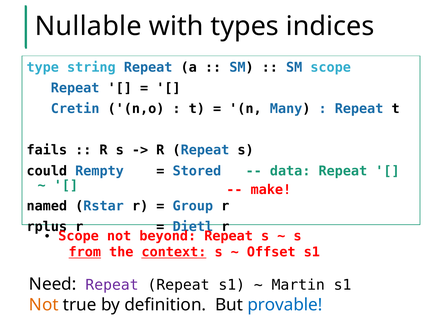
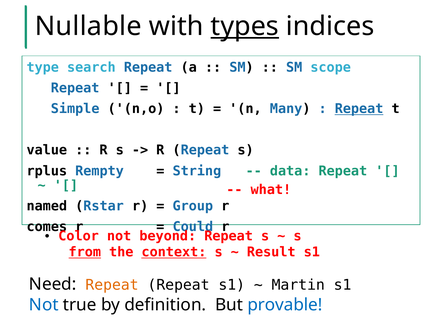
types underline: none -> present
string: string -> search
Cretin: Cretin -> Simple
Repeat at (359, 109) underline: none -> present
fails: fails -> value
could: could -> rplus
Stored: Stored -> String
make: make -> what
rplus: rplus -> comes
Dietl: Dietl -> Could
Scope at (79, 236): Scope -> Color
Offset: Offset -> Result
Repeat at (112, 285) colour: purple -> orange
Not at (44, 305) colour: orange -> blue
